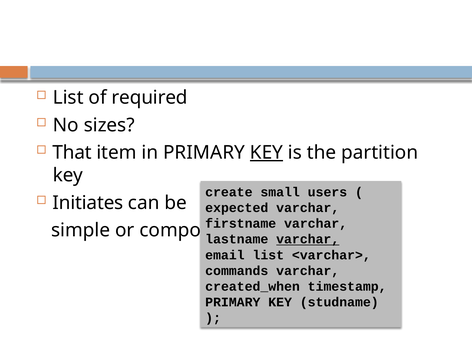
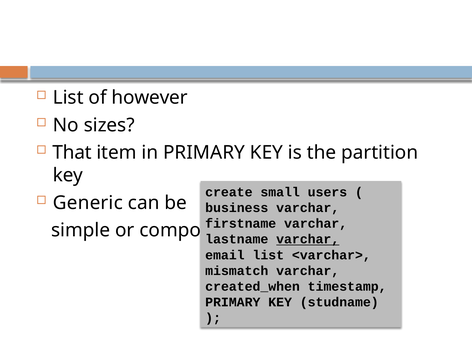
required: required -> however
KEY at (266, 153) underline: present -> none
Initiates: Initiates -> Generic
expected: expected -> business
commands: commands -> mismatch
